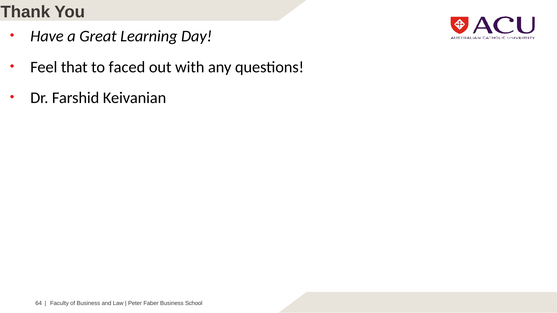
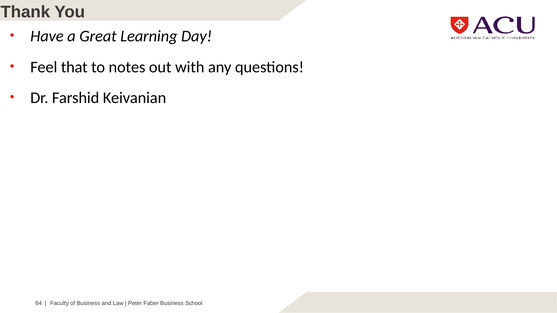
faced: faced -> notes
